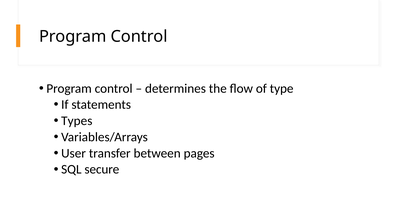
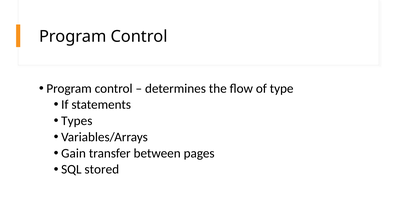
User: User -> Gain
secure: secure -> stored
